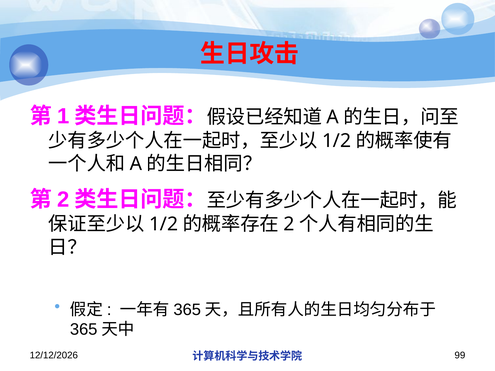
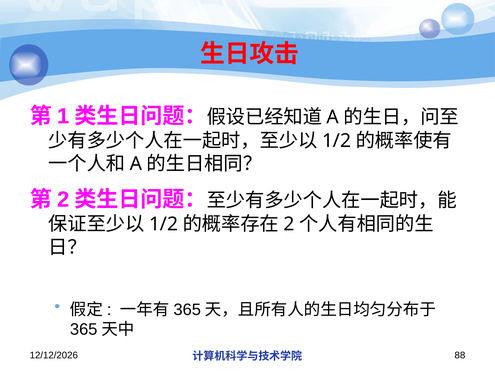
99: 99 -> 88
